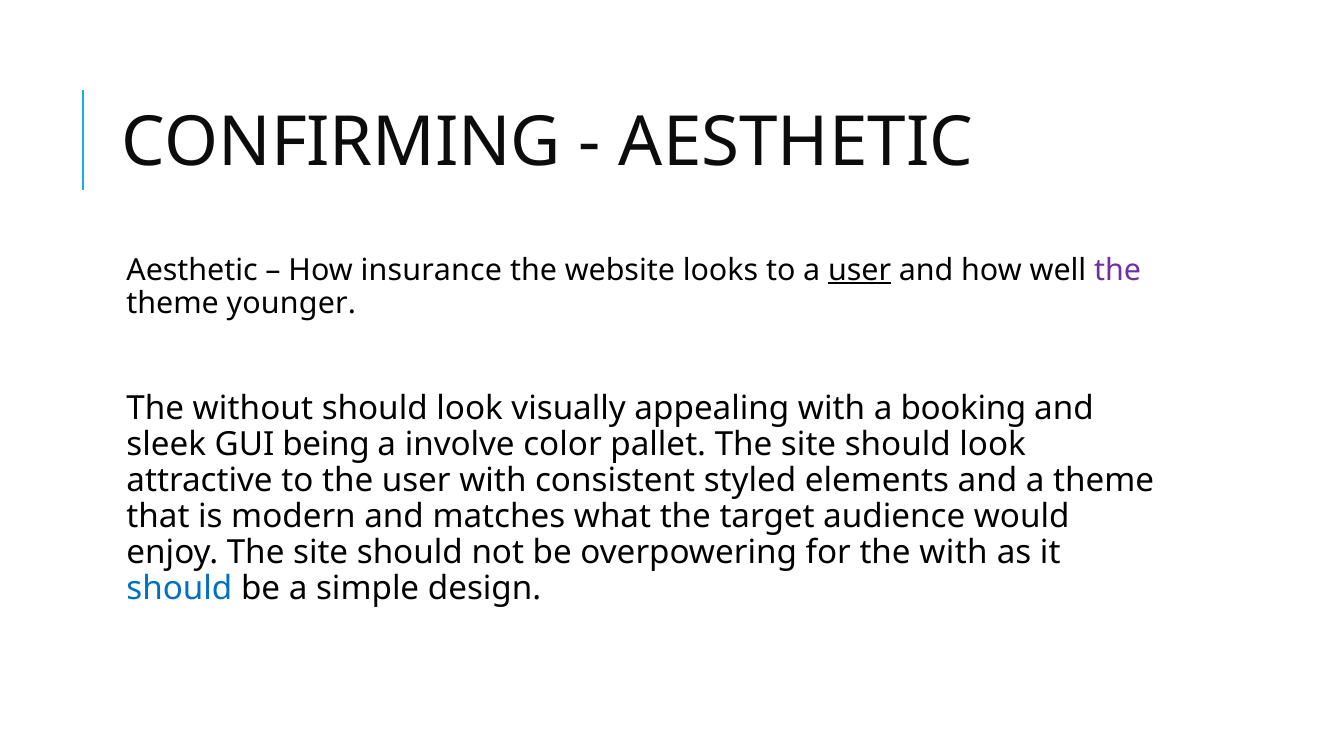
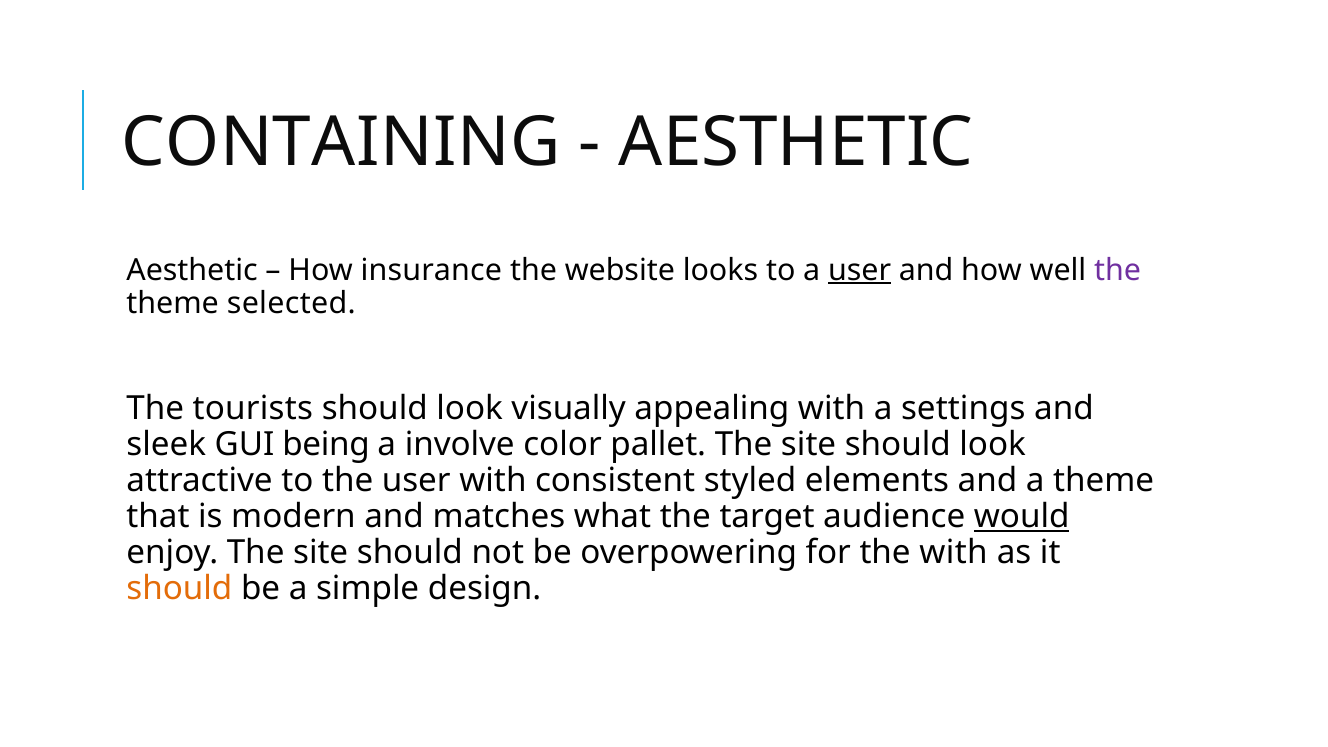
CONFIRMING: CONFIRMING -> CONTAINING
younger: younger -> selected
without: without -> tourists
booking: booking -> settings
would underline: none -> present
should at (179, 588) colour: blue -> orange
